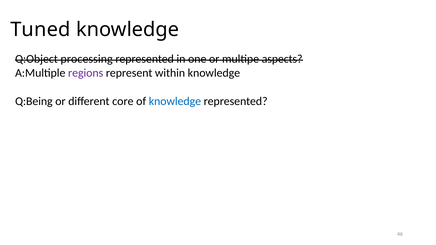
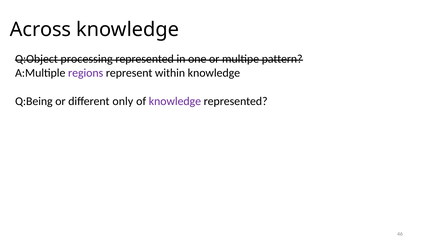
Tuned: Tuned -> Across
aspects: aspects -> pattern
core: core -> only
knowledge at (175, 101) colour: blue -> purple
